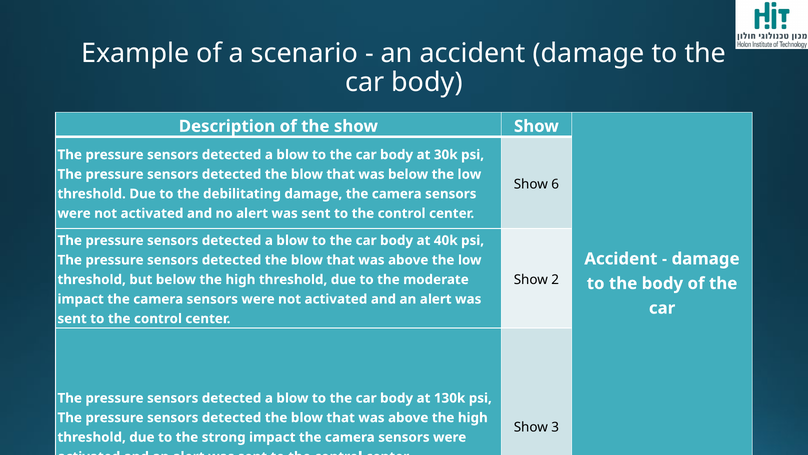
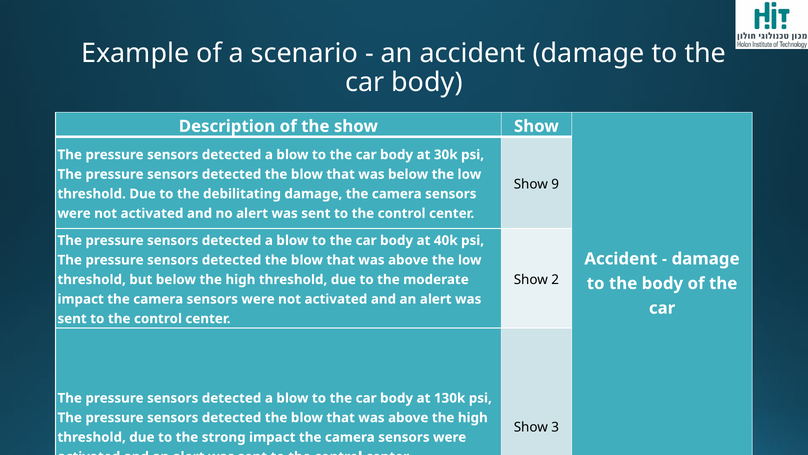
6: 6 -> 9
